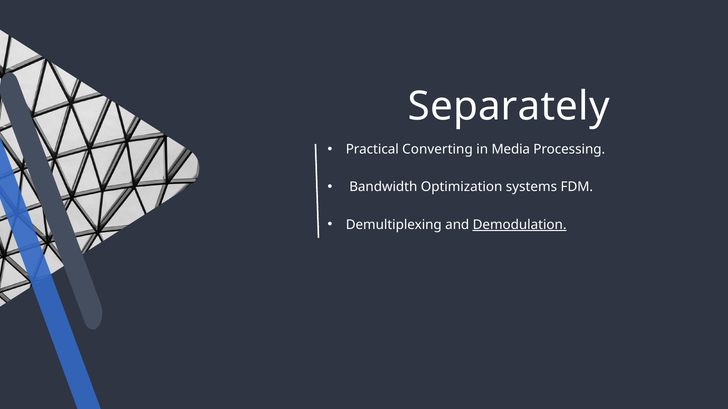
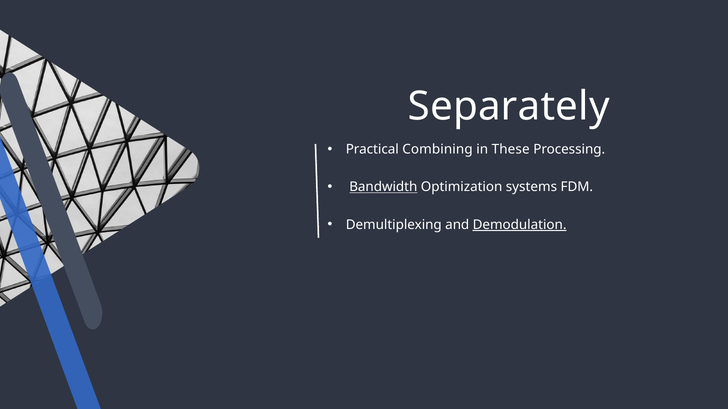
Converting: Converting -> Combining
Media: Media -> These
Bandwidth underline: none -> present
